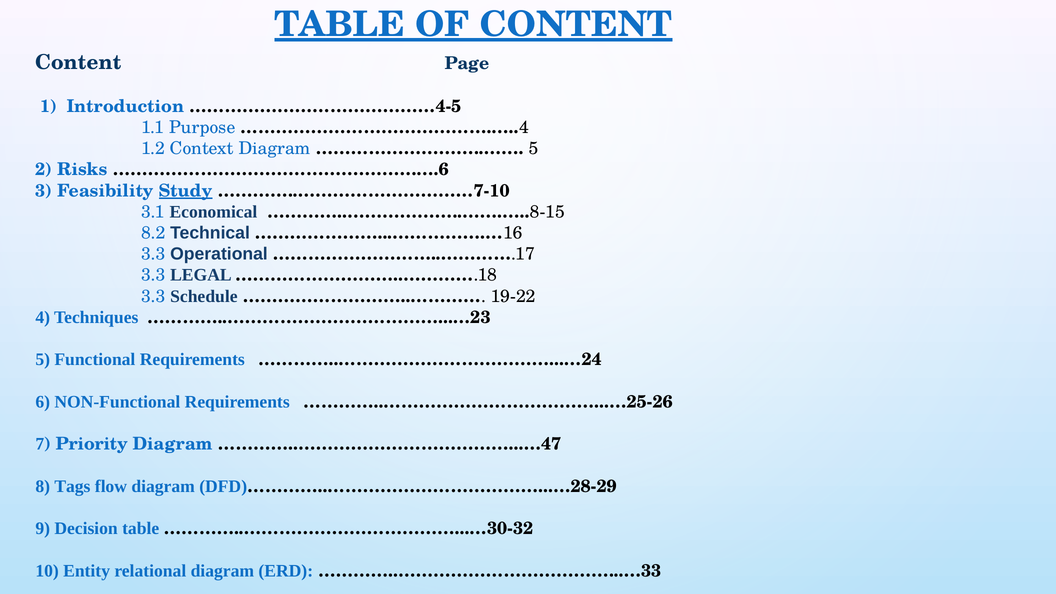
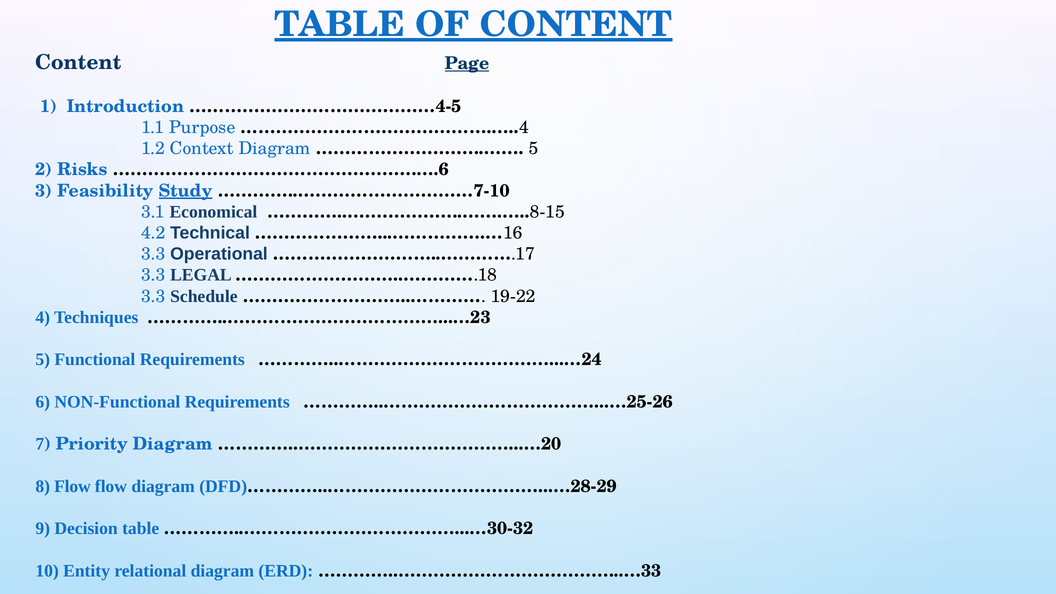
Page underline: none -> present
8.2: 8.2 -> 4.2
…………..………………………………...…47: …………..………………………………...…47 -> …………..………………………………...…20
8 Tags: Tags -> Flow
